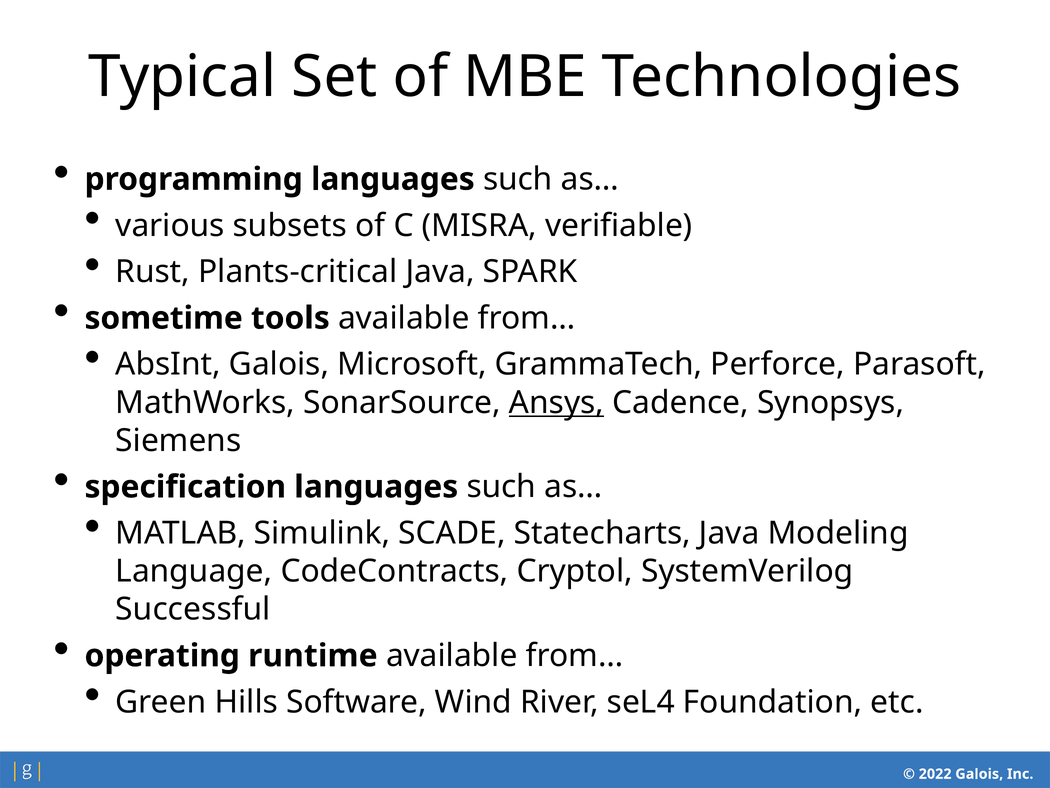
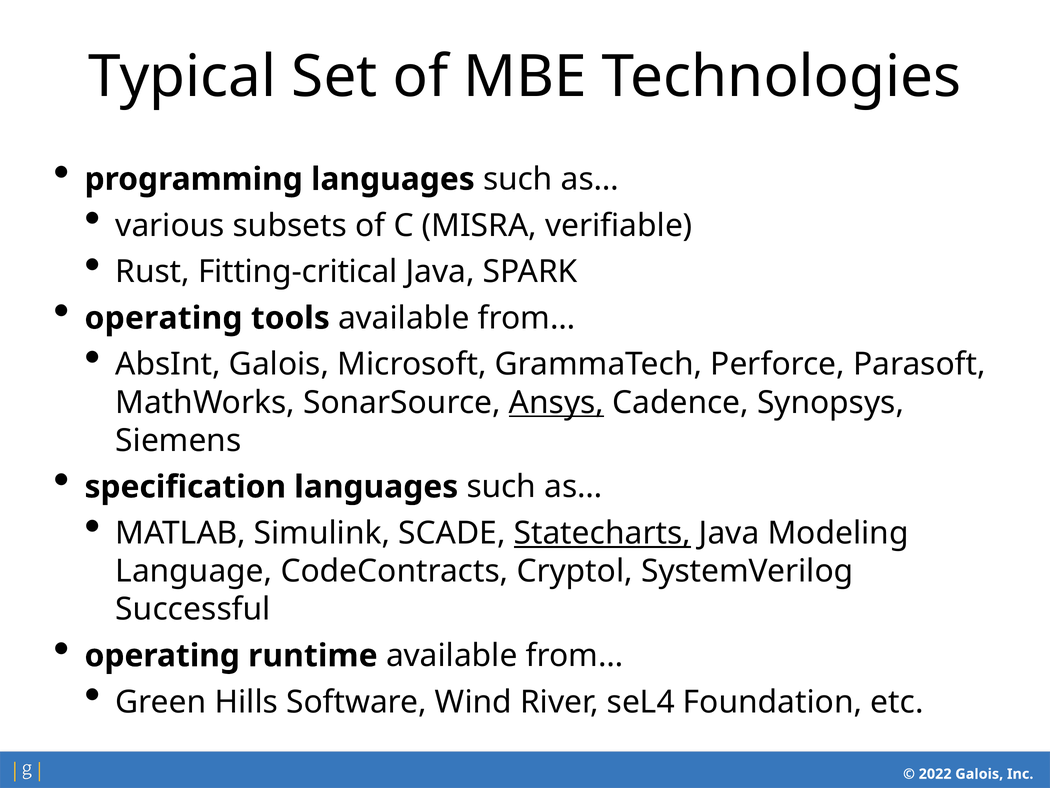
Plants-critical: Plants-critical -> Fitting-critical
sometime at (164, 318): sometime -> operating
Statecharts underline: none -> present
